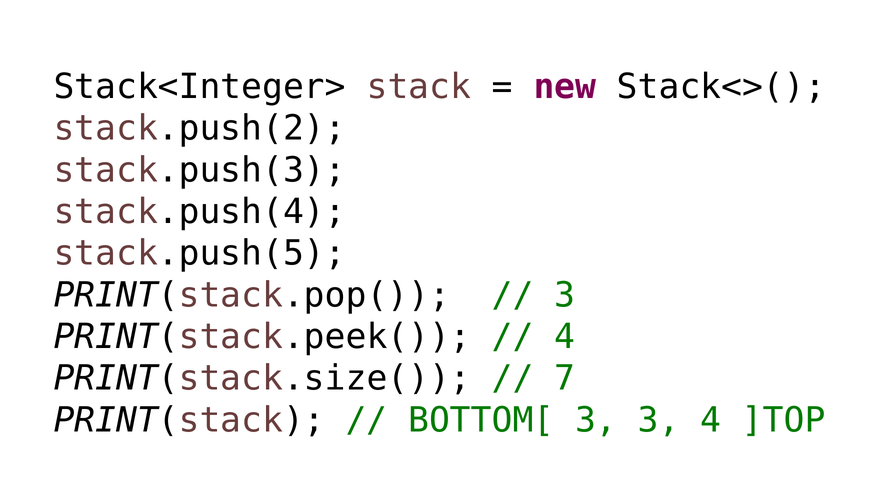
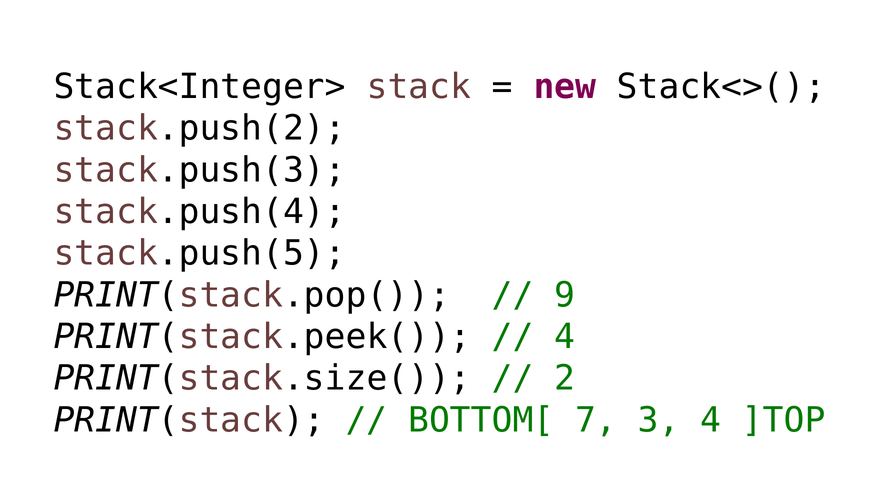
3 at (565, 295): 3 -> 9
7: 7 -> 2
BOTTOM[ 3: 3 -> 7
